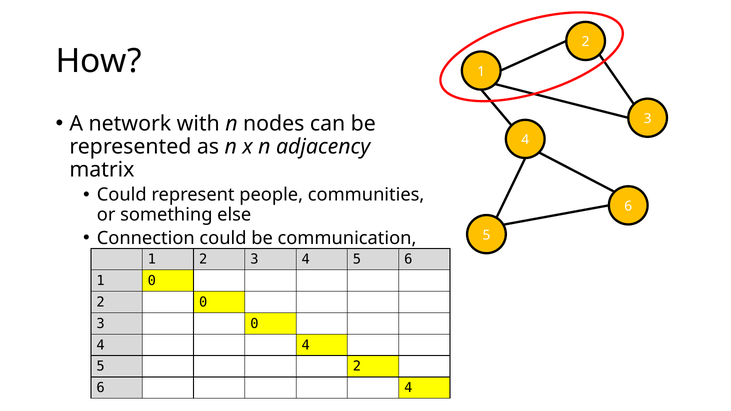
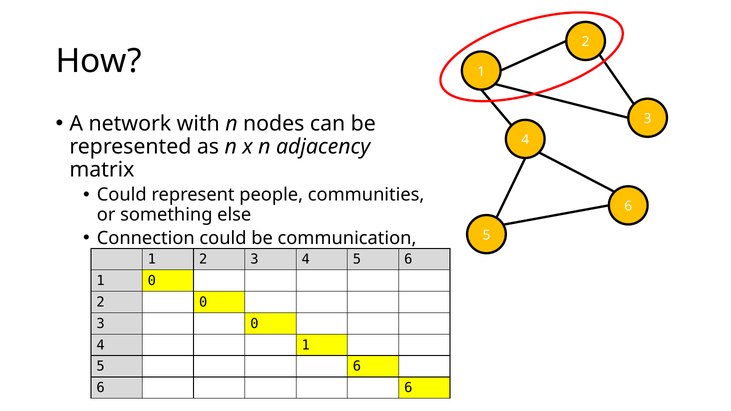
4 4: 4 -> 1
2 at (357, 367): 2 -> 6
4 at (408, 388): 4 -> 6
